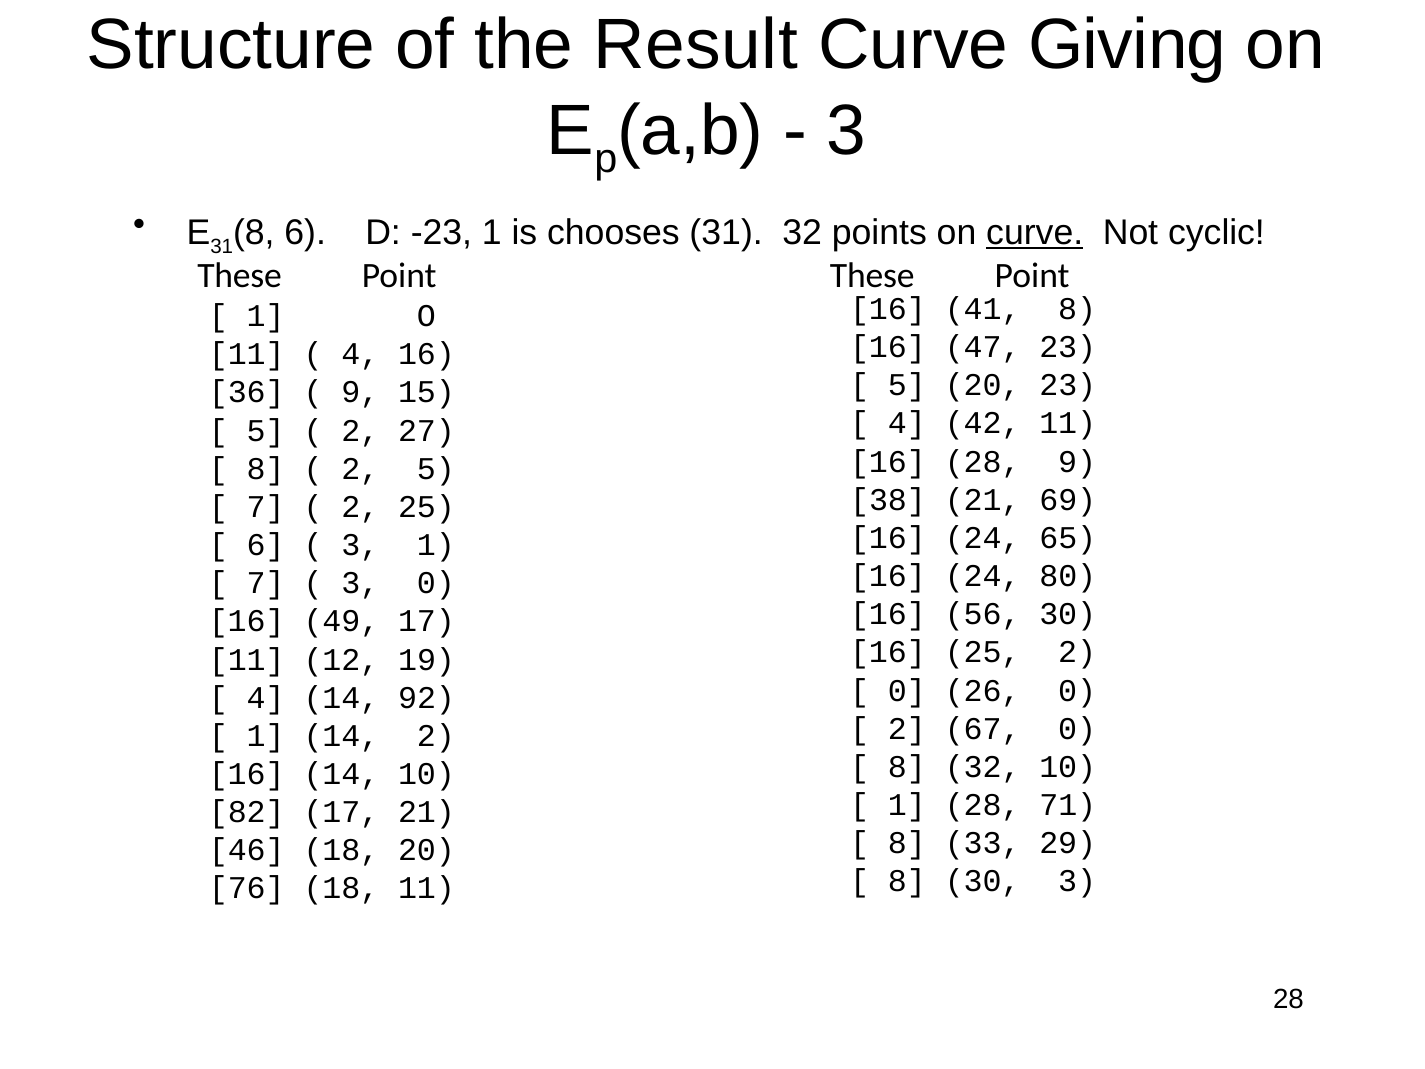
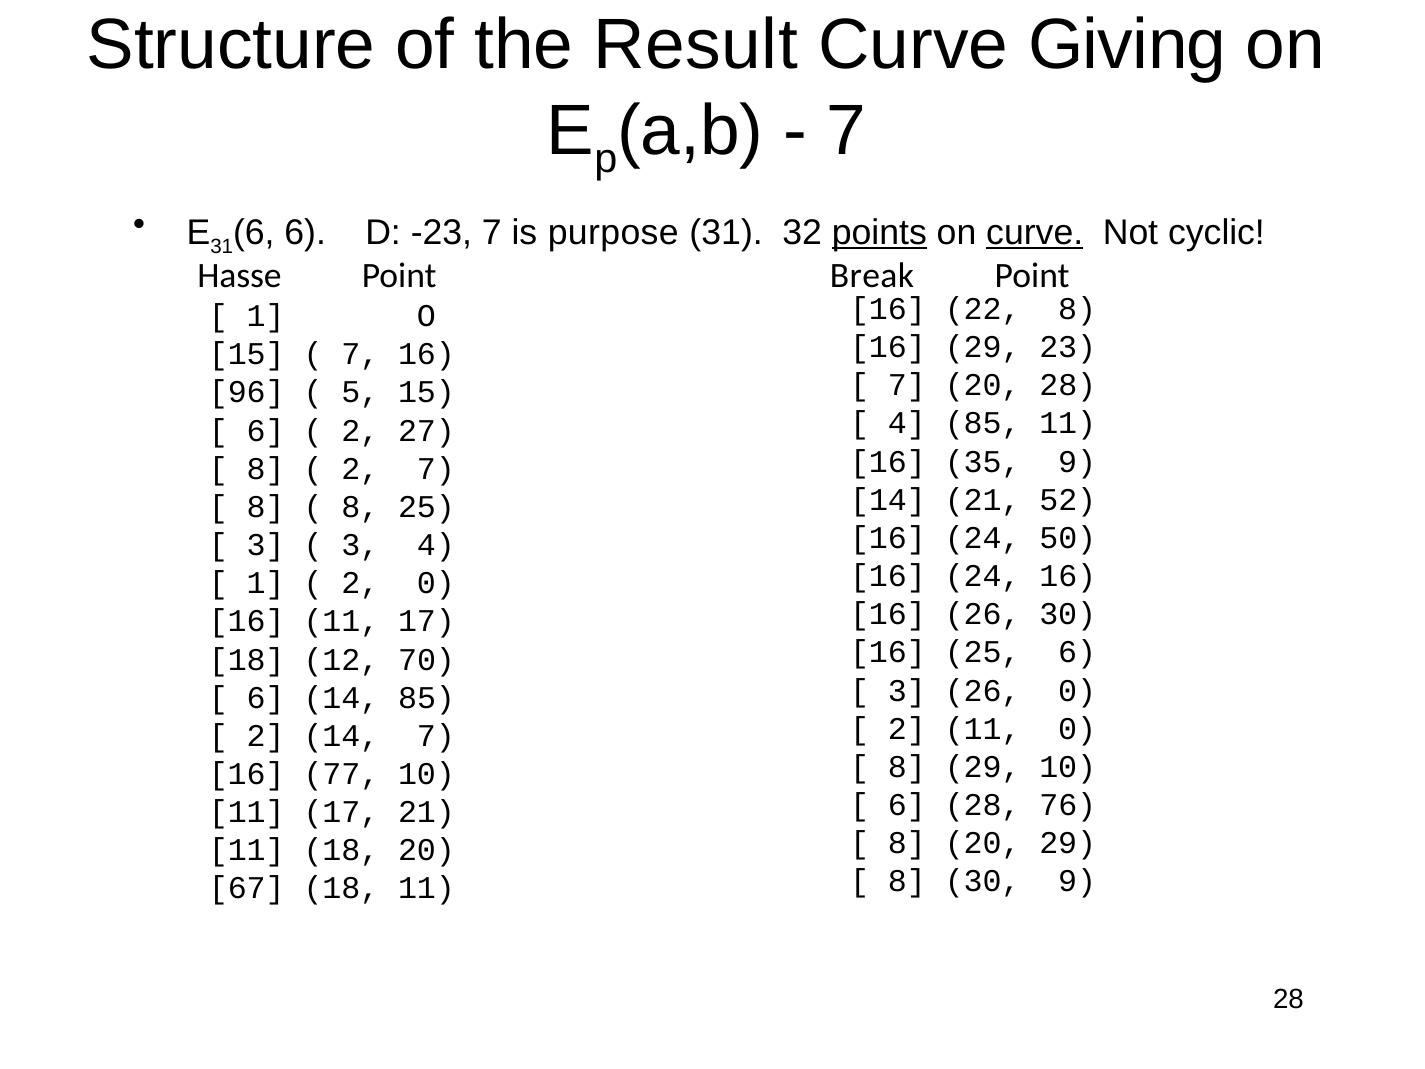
3 at (846, 131): 3 -> 7
31 8: 8 -> 6
-23 1: 1 -> 7
chooses: chooses -> purpose
points underline: none -> present
These at (240, 276): These -> Hasse
Point These: These -> Break
41: 41 -> 22
16 47: 47 -> 29
11 at (247, 354): 11 -> 15
4 at (360, 354): 4 -> 7
5 at (907, 385): 5 -> 7
20 23: 23 -> 28
36: 36 -> 96
9 at (360, 392): 9 -> 5
4 42: 42 -> 85
5 at (266, 431): 5 -> 6
16 28: 28 -> 35
2 5: 5 -> 7
38 at (888, 500): 38 -> 14
69: 69 -> 52
7 at (266, 507): 7 -> 8
2 at (360, 507): 2 -> 8
65: 65 -> 50
6 at (266, 545): 6 -> 3
3 1: 1 -> 4
24 80: 80 -> 16
7 at (266, 583): 7 -> 1
3 at (360, 583): 3 -> 2
16 56: 56 -> 26
16 49: 49 -> 11
25 2: 2 -> 6
11 at (247, 659): 11 -> 18
19: 19 -> 70
0 at (907, 691): 0 -> 3
4 at (266, 698): 4 -> 6
14 92: 92 -> 85
2 67: 67 -> 11
1 at (266, 736): 1 -> 2
14 2: 2 -> 7
8 32: 32 -> 29
16 14: 14 -> 77
1 at (907, 805): 1 -> 6
71: 71 -> 76
82 at (247, 812): 82 -> 11
8 33: 33 -> 20
46 at (247, 850): 46 -> 11
30 3: 3 -> 9
76: 76 -> 67
